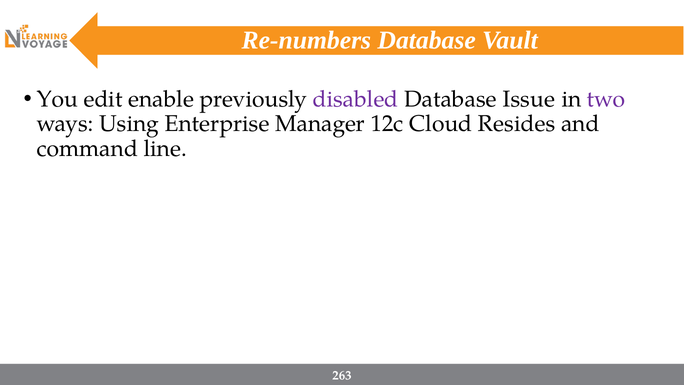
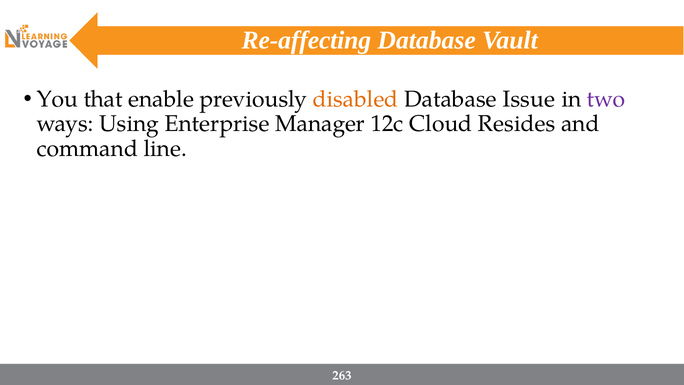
Re-numbers: Re-numbers -> Re-affecting
edit: edit -> that
disabled colour: purple -> orange
